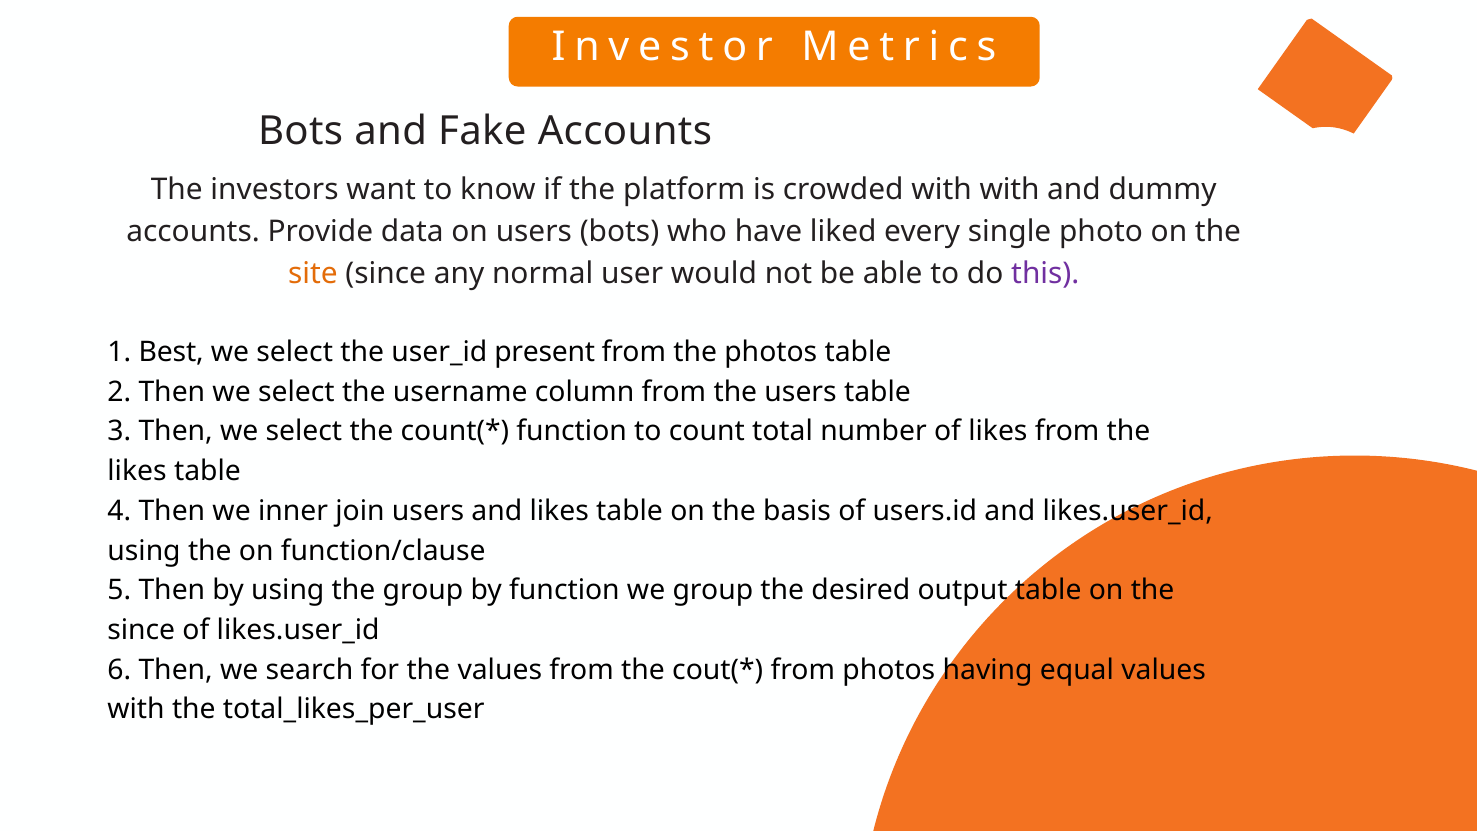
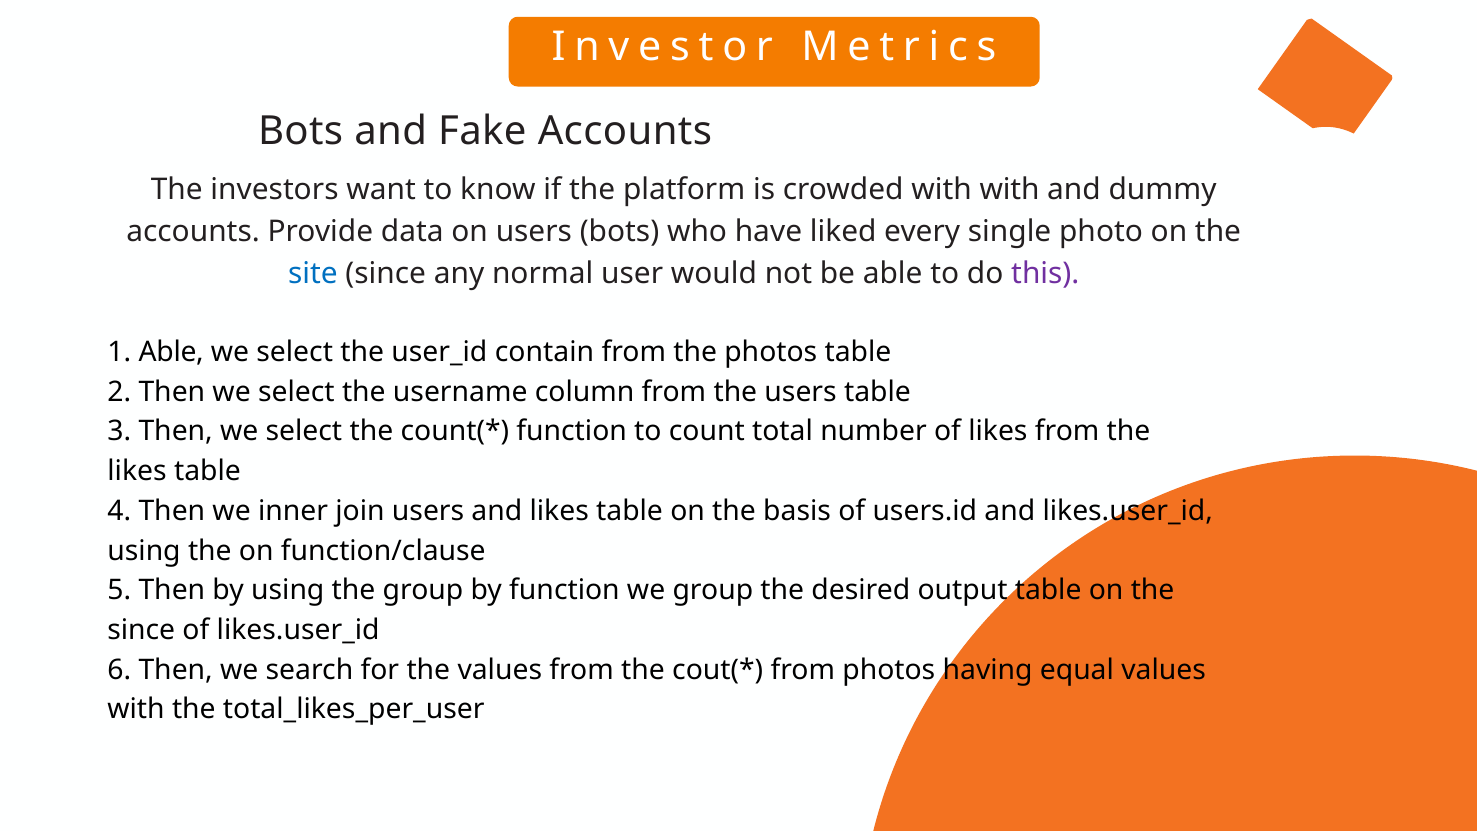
site colour: orange -> blue
1 Best: Best -> Able
present: present -> contain
